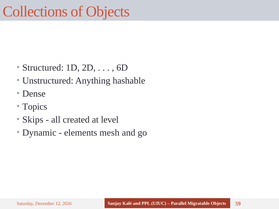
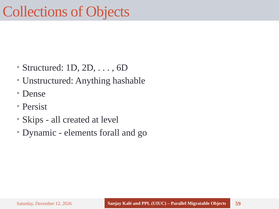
Topics: Topics -> Persist
mesh: mesh -> forall
